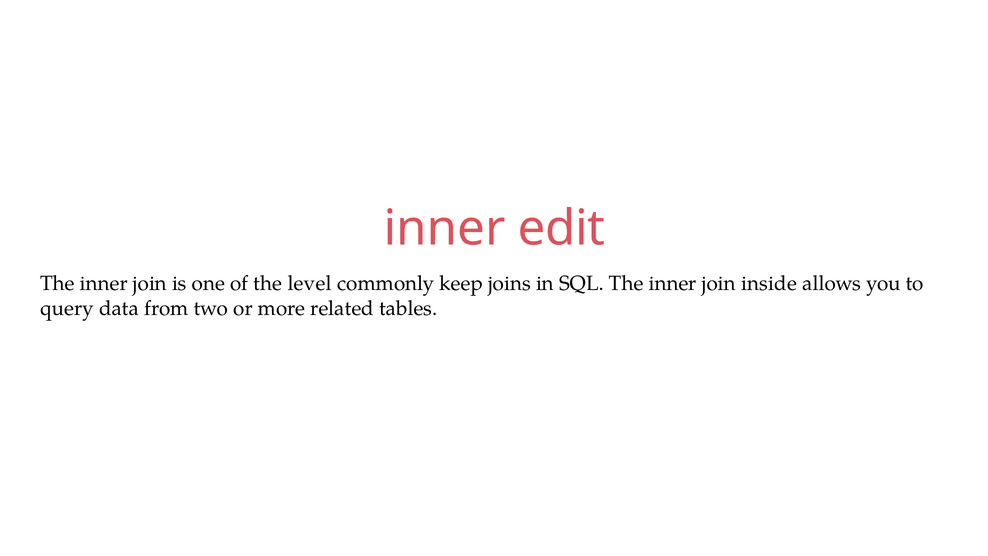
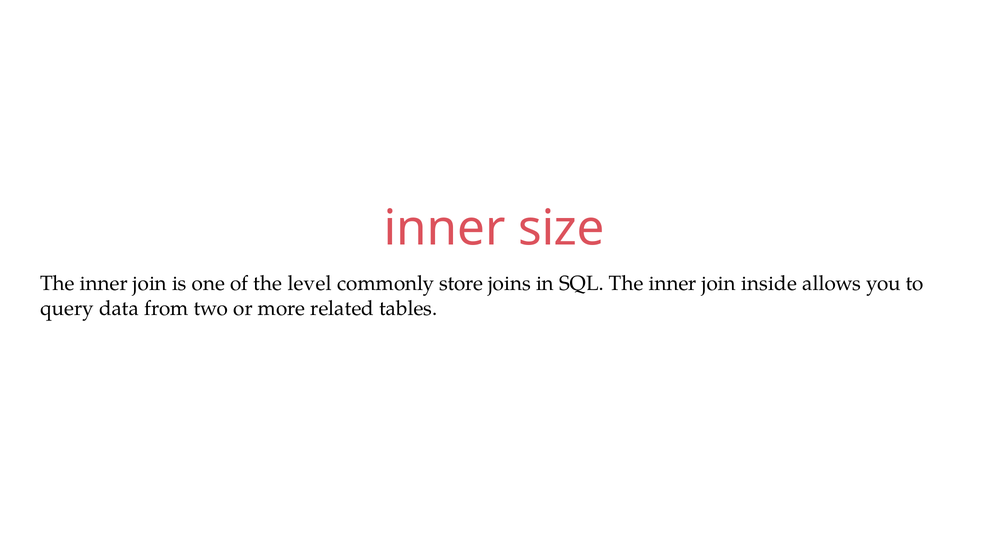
edit: edit -> size
keep: keep -> store
